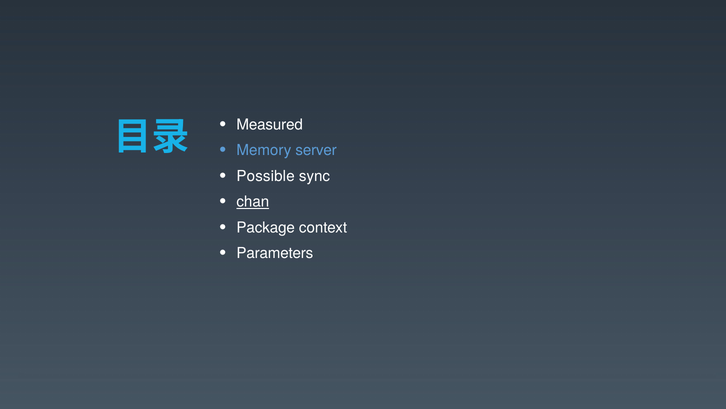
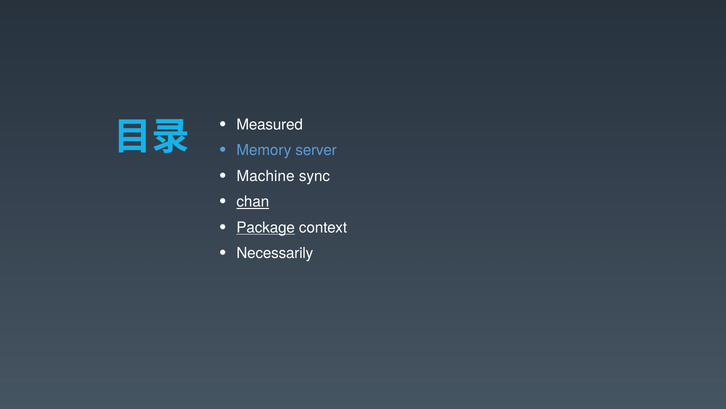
Possible: Possible -> Machine
Package underline: none -> present
Parameters: Parameters -> Necessarily
